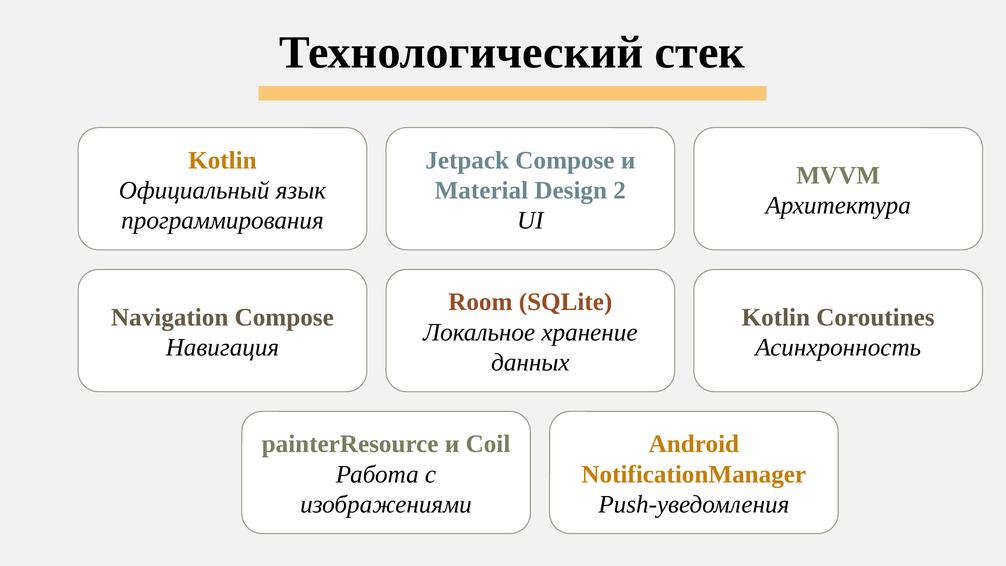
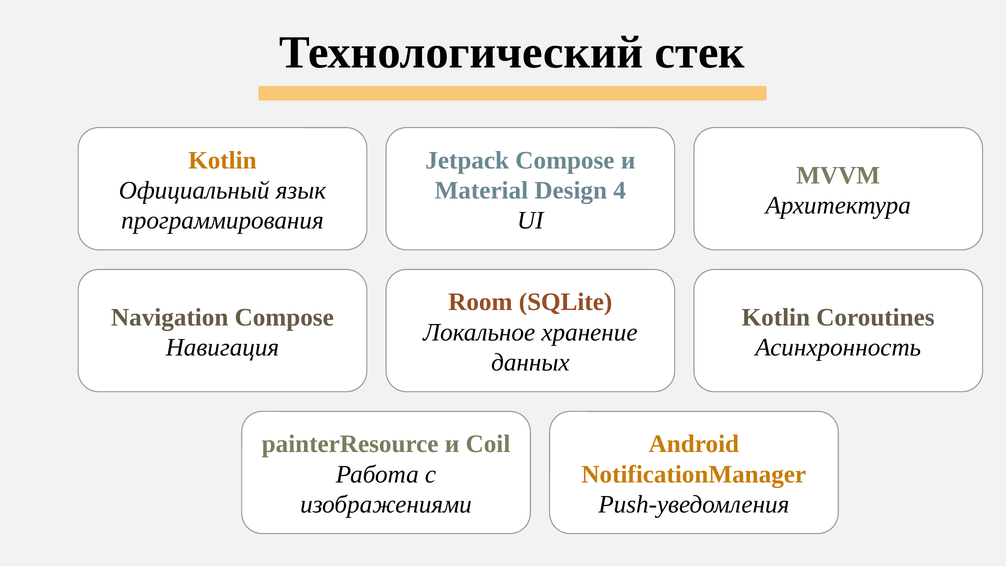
2: 2 -> 4
